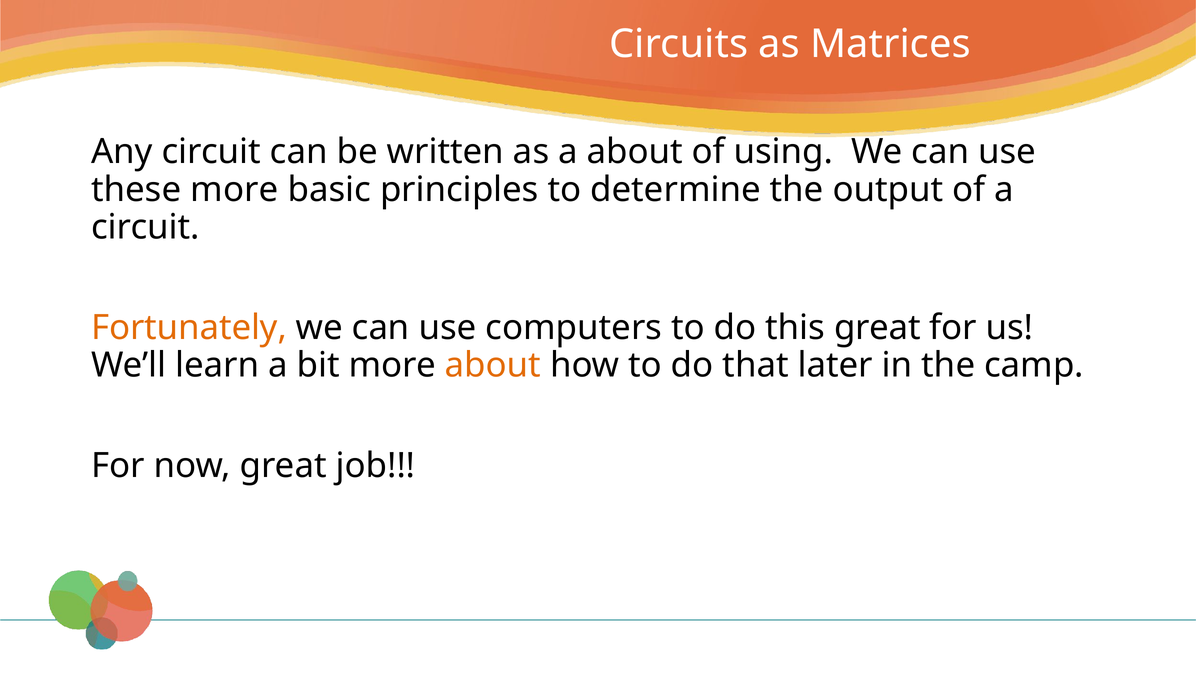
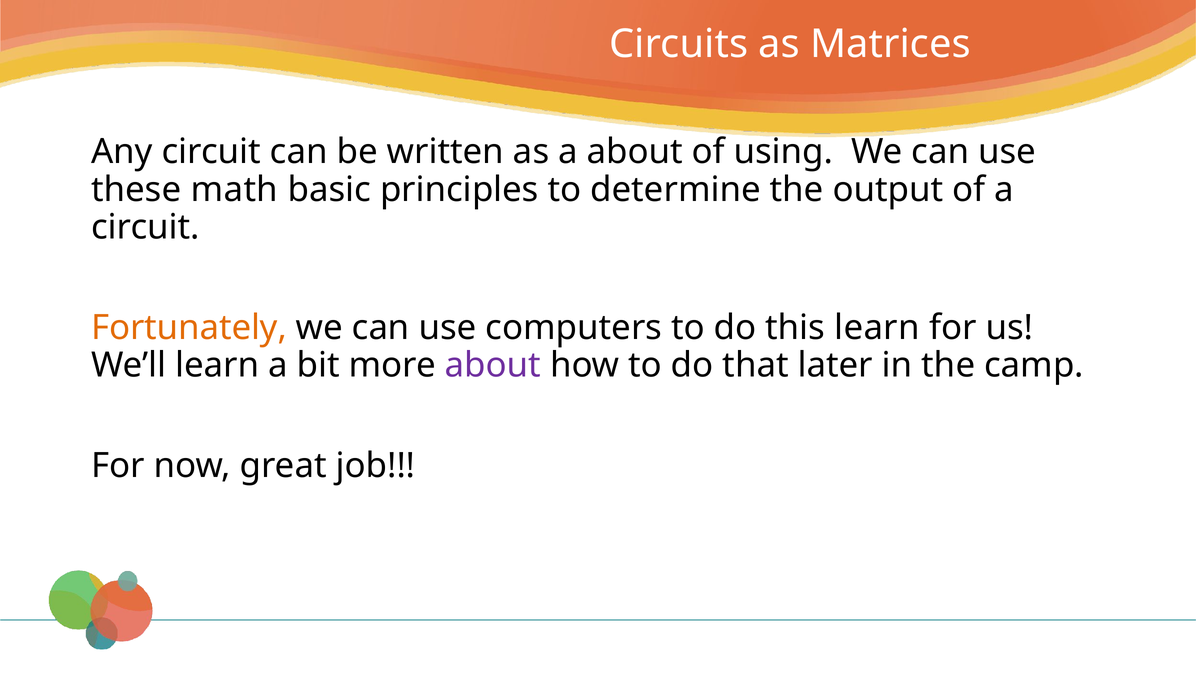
these more: more -> math
this great: great -> learn
about at (493, 365) colour: orange -> purple
